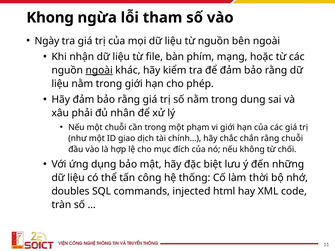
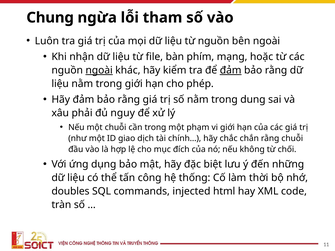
Khong: Khong -> Chung
Ngày: Ngày -> Luôn
đảm at (231, 70) underline: none -> present
nhân: nhân -> nguy
